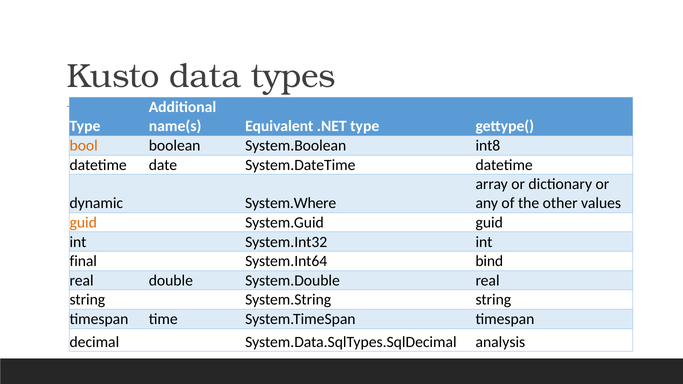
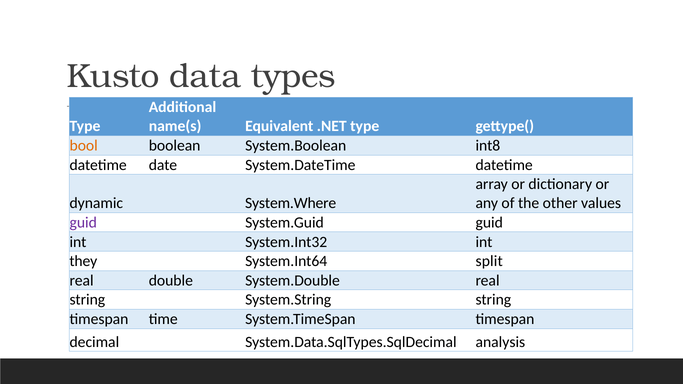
guid at (83, 223) colour: orange -> purple
final: final -> they
bind: bind -> split
